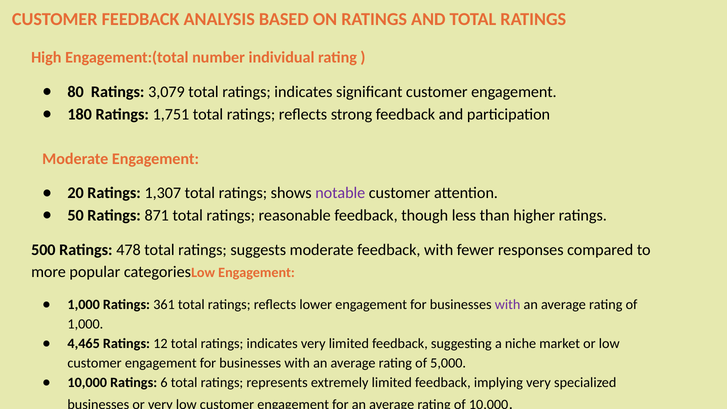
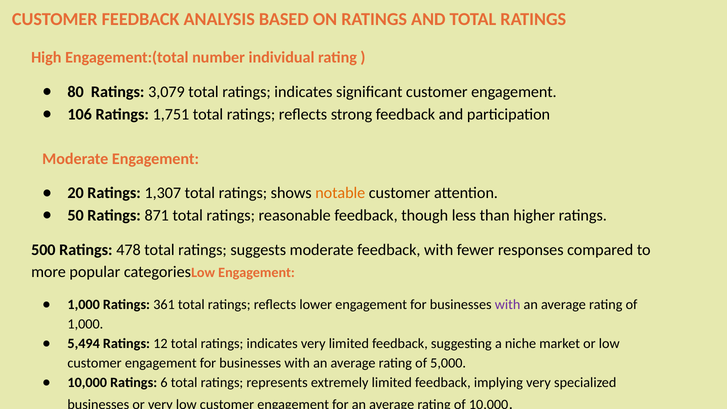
180: 180 -> 106
notable colour: purple -> orange
4,465: 4,465 -> 5,494
